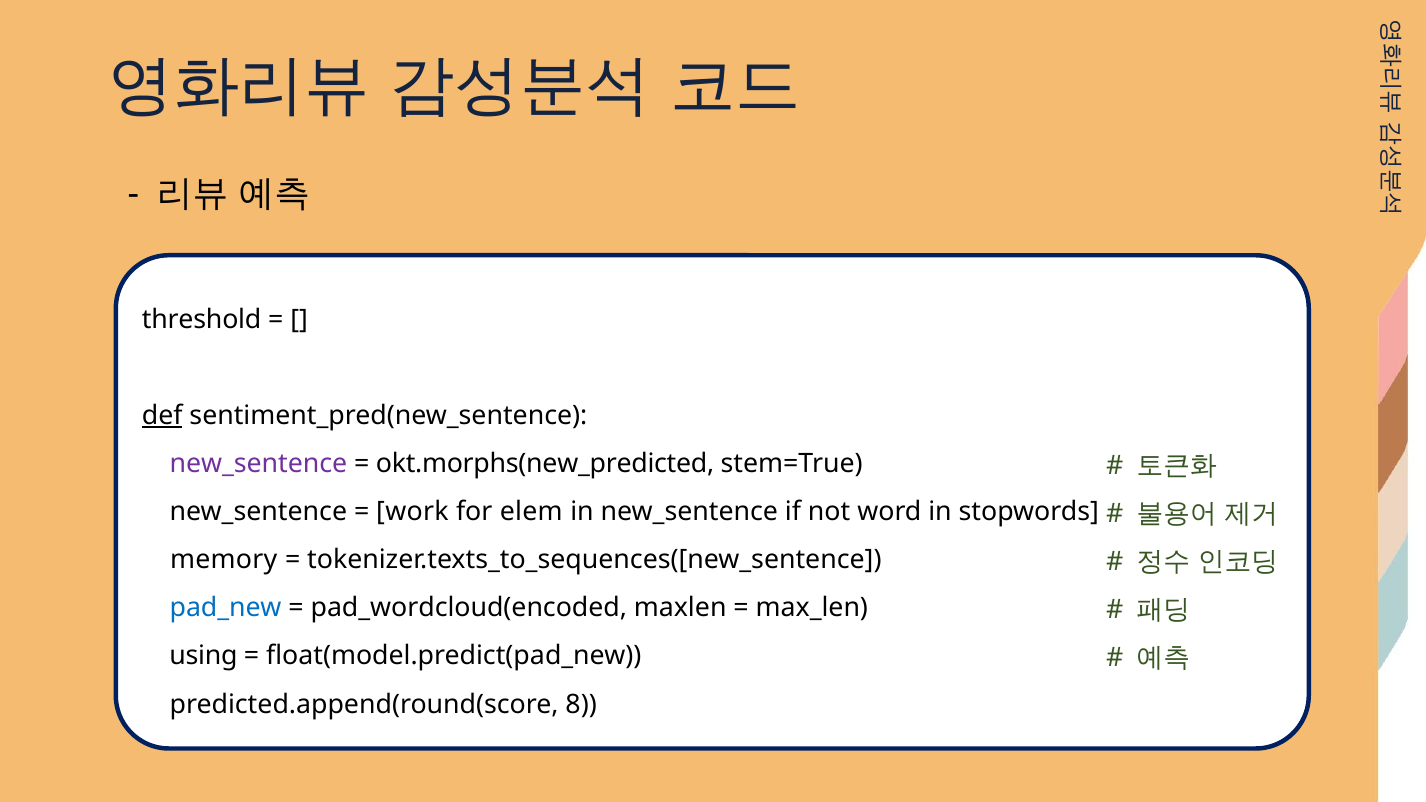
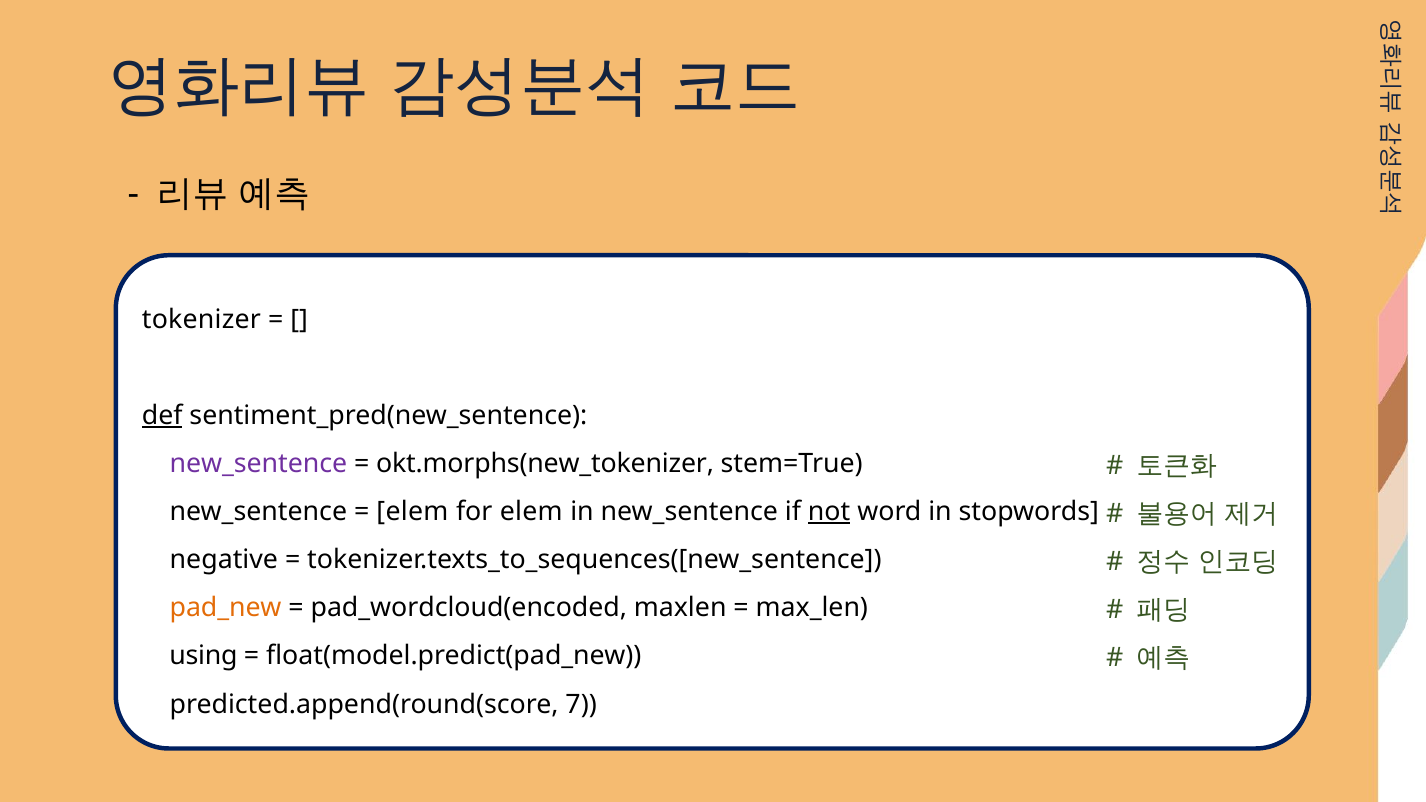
threshold: threshold -> tokenizer
okt.morphs(new_predicted: okt.morphs(new_predicted -> okt.morphs(new_tokenizer
work at (412, 512): work -> elem
not underline: none -> present
memory: memory -> negative
pad_new colour: blue -> orange
8: 8 -> 7
